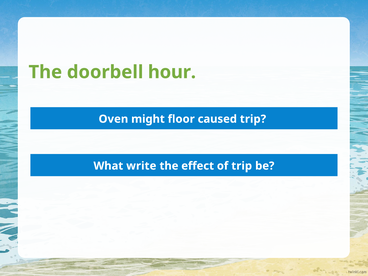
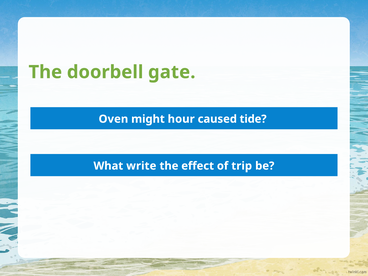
hour: hour -> gate
floor: floor -> hour
caused trip: trip -> tide
